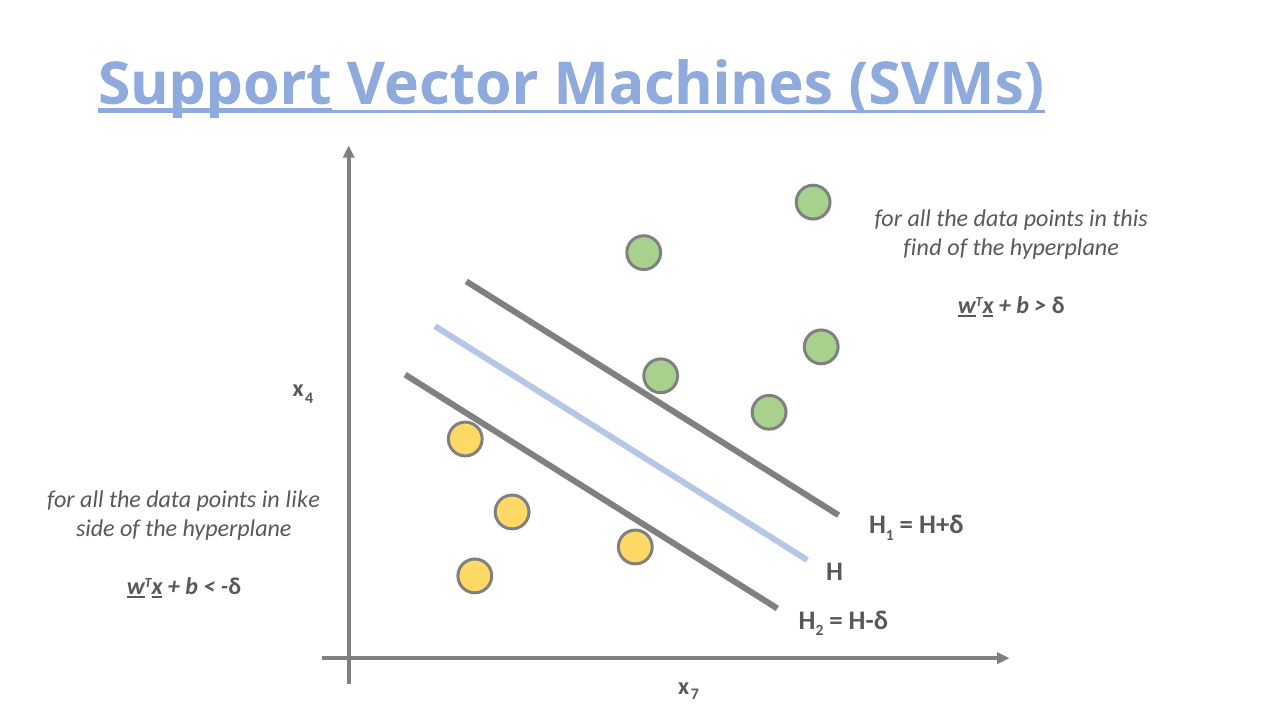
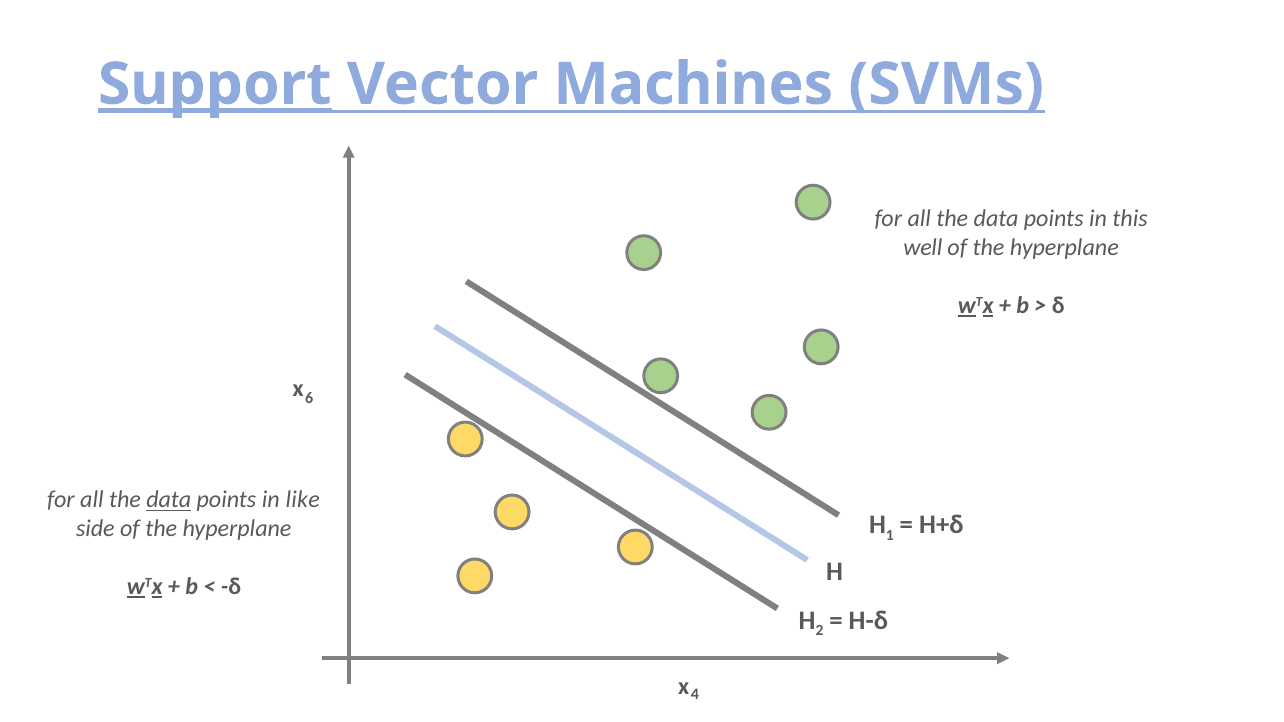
find: find -> well
4: 4 -> 6
data at (169, 500) underline: none -> present
7: 7 -> 4
